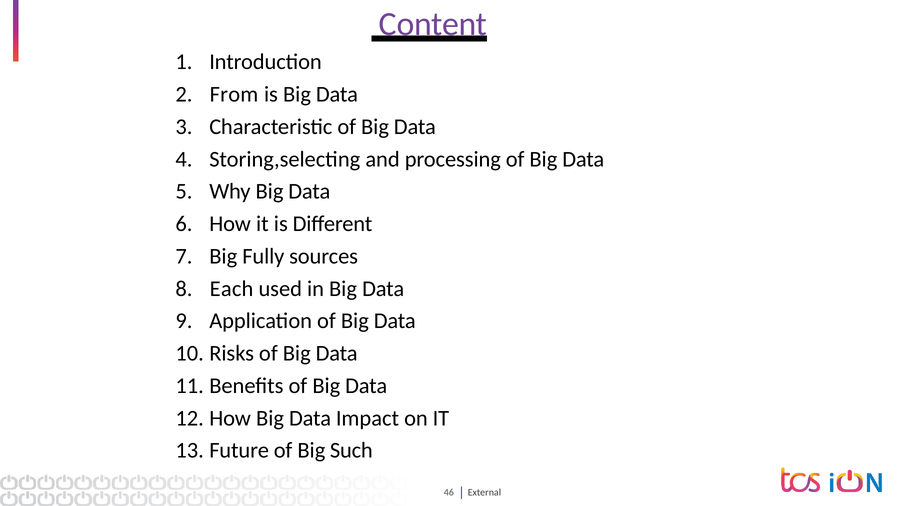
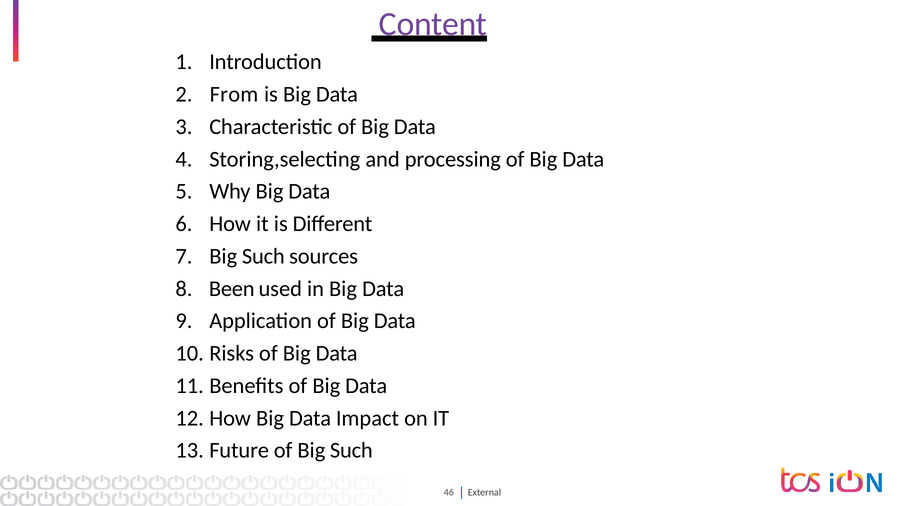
Fully at (263, 256): Fully -> Such
Each: Each -> Been
